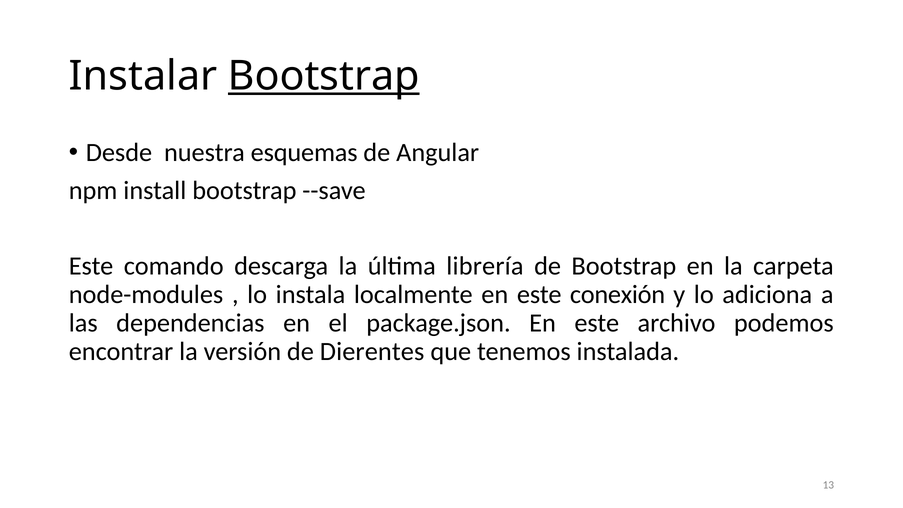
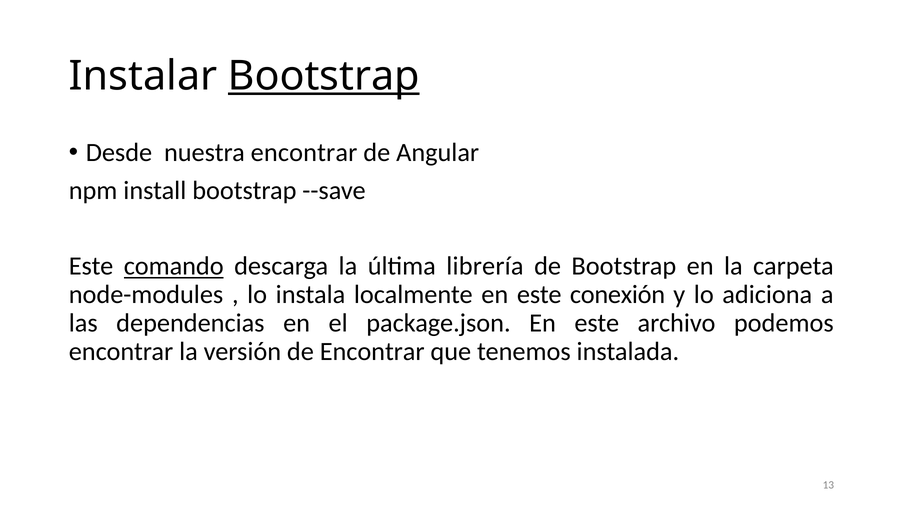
nuestra esquemas: esquemas -> encontrar
comando underline: none -> present
de Dierentes: Dierentes -> Encontrar
